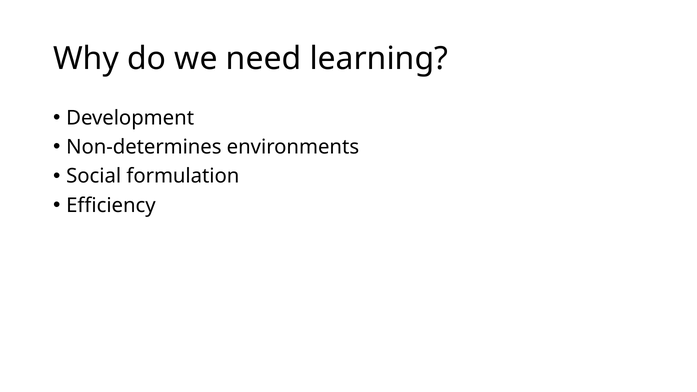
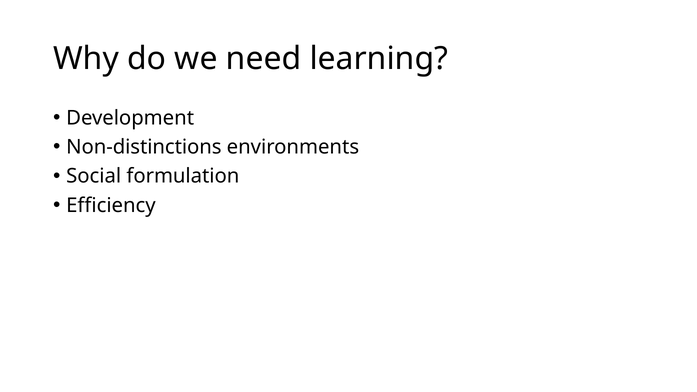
Non-determines: Non-determines -> Non-distinctions
